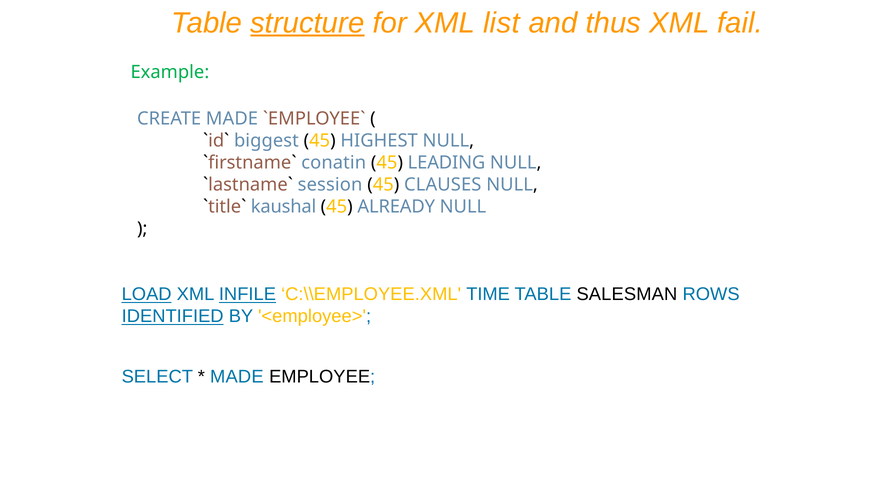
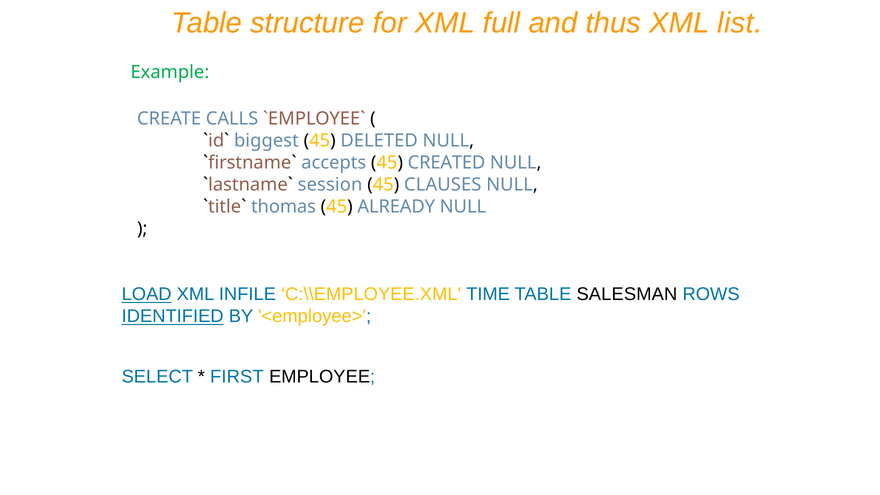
structure underline: present -> none
list: list -> full
fail: fail -> list
CREATE MADE: MADE -> CALLS
HIGHEST: HIGHEST -> DELETED
conatin: conatin -> accepts
LEADING: LEADING -> CREATED
kaushal: kaushal -> thomas
INFILE underline: present -> none
MADE at (237, 376): MADE -> FIRST
